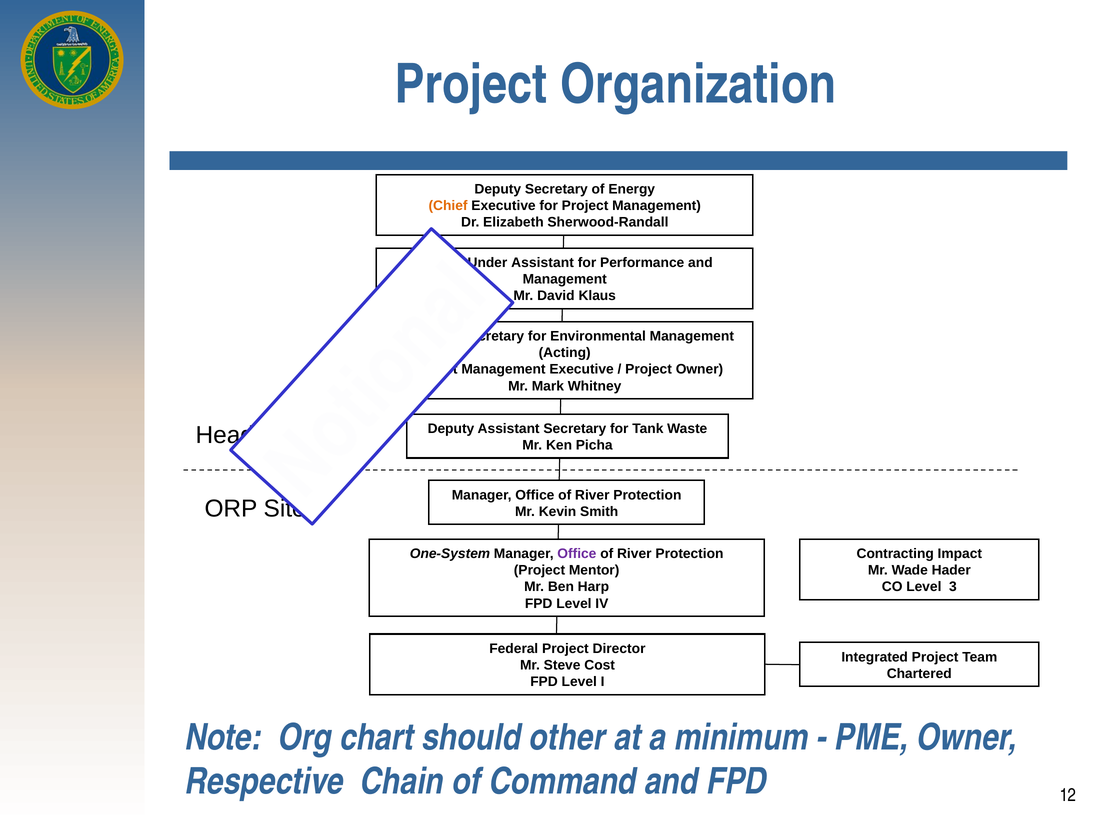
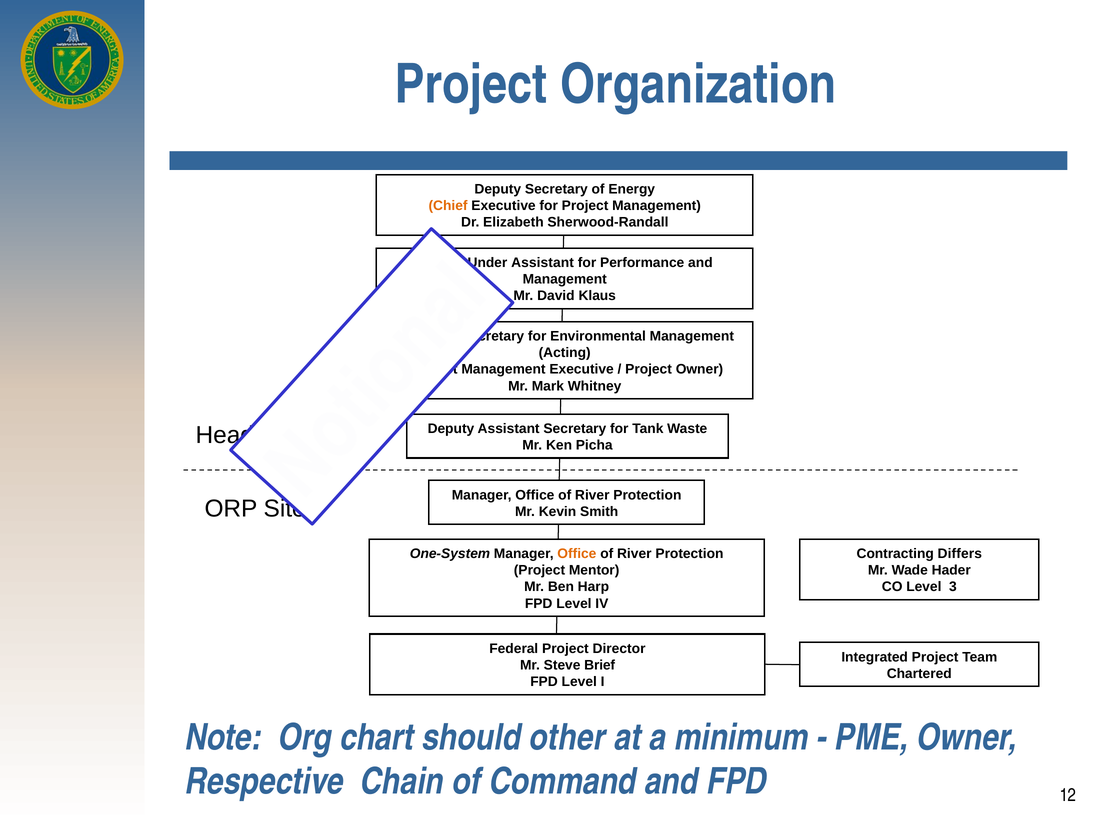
Office at (577, 553) colour: purple -> orange
Impact: Impact -> Differs
Cost: Cost -> Brief
